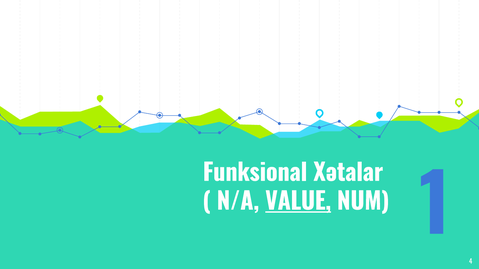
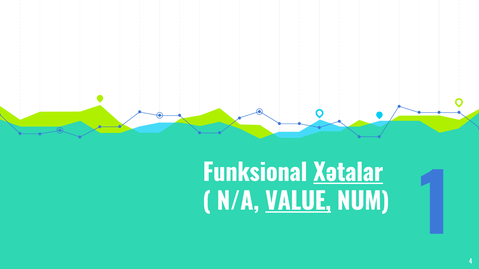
Xətalar underline: none -> present
